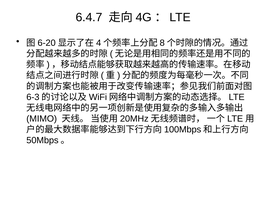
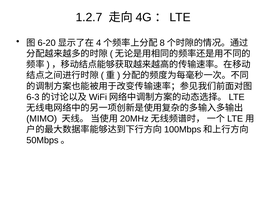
6.4.7: 6.4.7 -> 1.2.7
